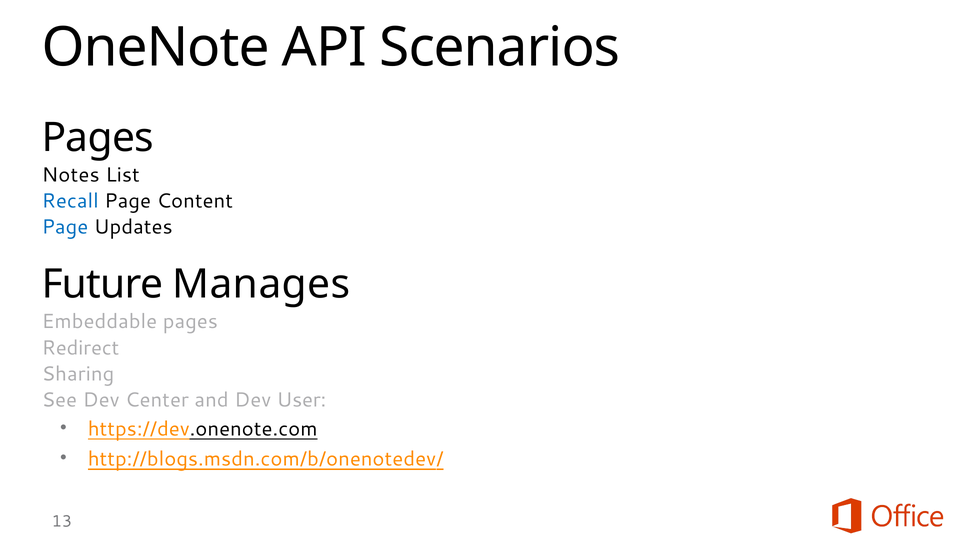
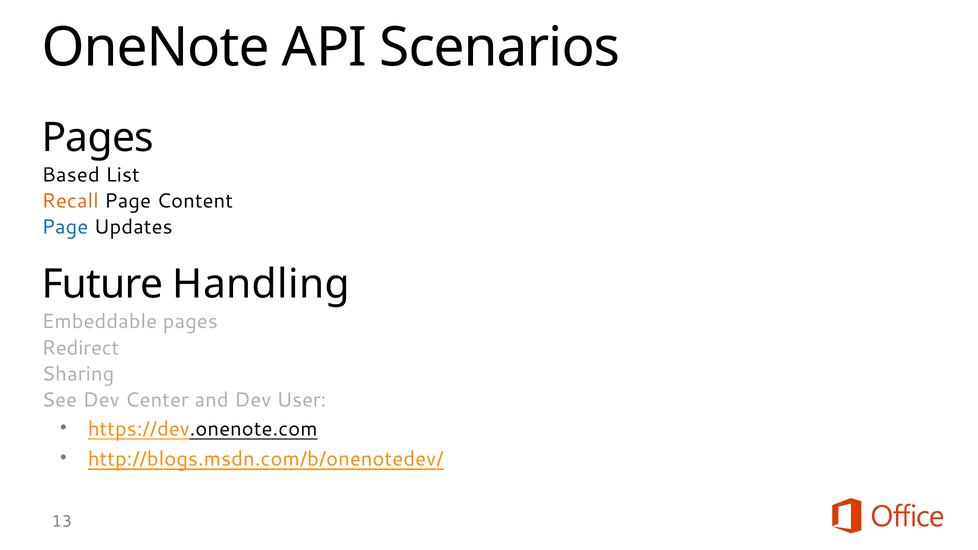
Notes: Notes -> Based
Recall colour: blue -> orange
Manages: Manages -> Handling
